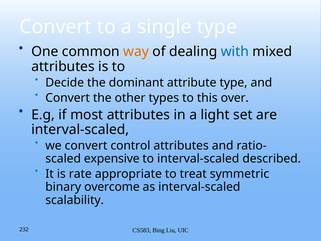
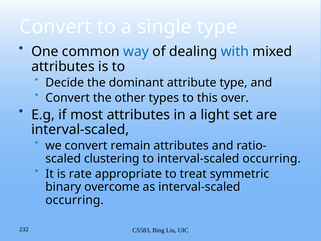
way colour: orange -> blue
control: control -> remain
expensive: expensive -> clustering
to interval-scaled described: described -> occurring
scalability at (75, 200): scalability -> occurring
